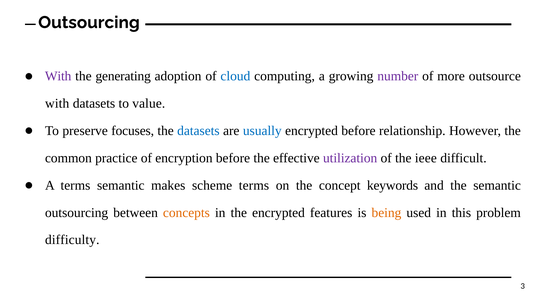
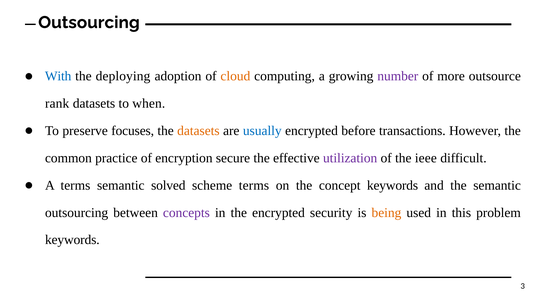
With at (58, 76) colour: purple -> blue
generating: generating -> deploying
cloud colour: blue -> orange
with at (57, 104): with -> rank
value: value -> when
datasets at (198, 131) colour: blue -> orange
relationship: relationship -> transactions
encryption before: before -> secure
makes: makes -> solved
concepts colour: orange -> purple
features: features -> security
difficulty at (72, 240): difficulty -> keywords
